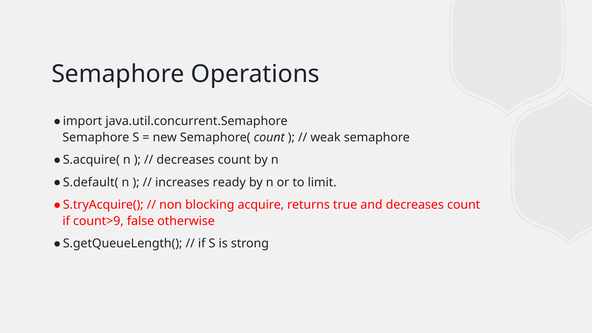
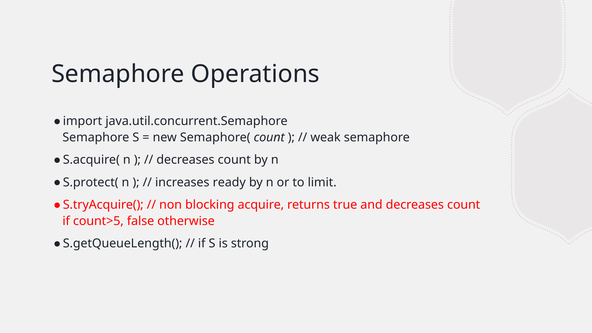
S.default(: S.default( -> S.protect(
count>9: count>9 -> count>5
